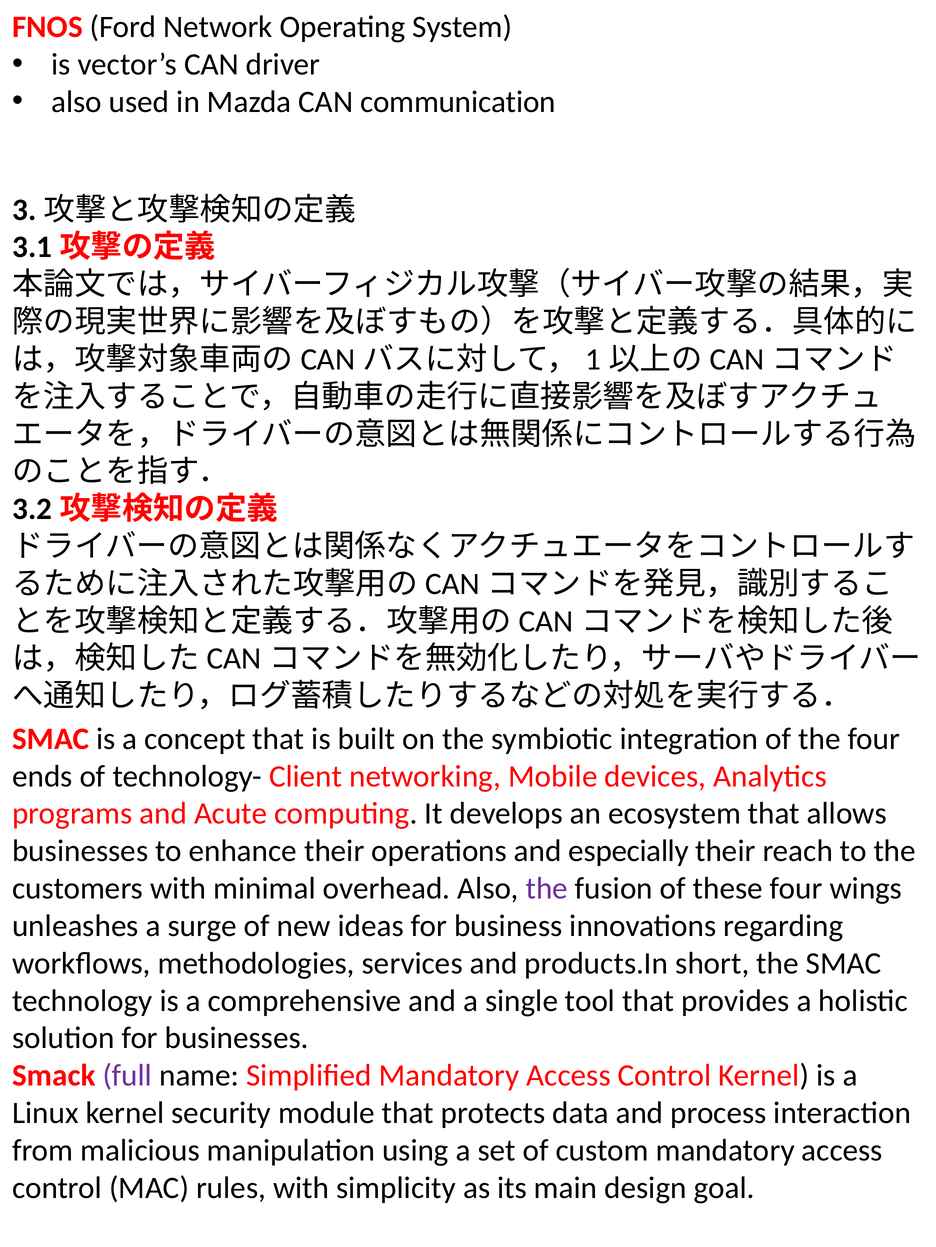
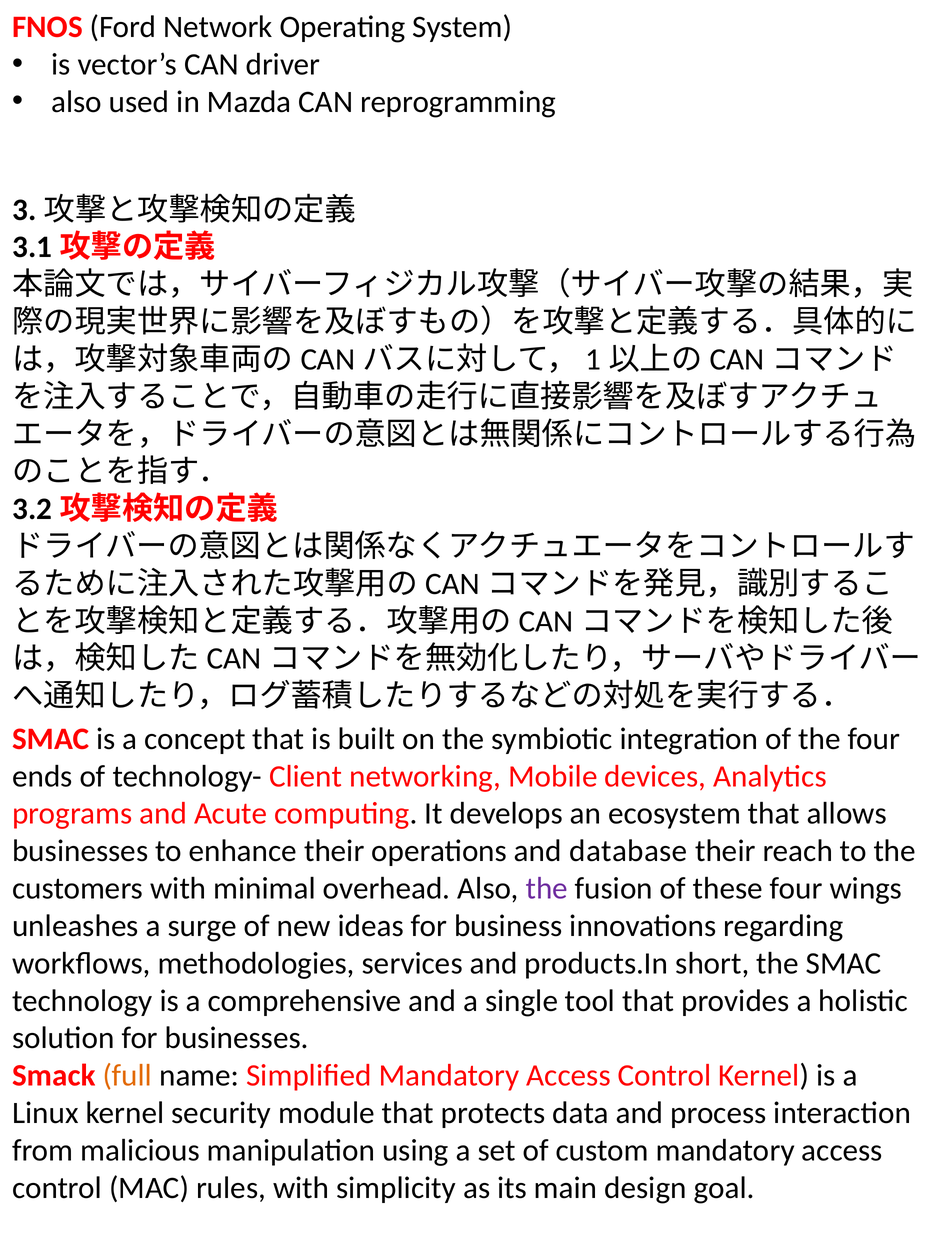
communication: communication -> reprogramming
especially: especially -> database
full colour: purple -> orange
